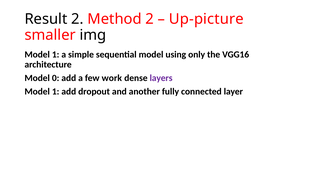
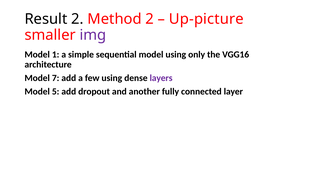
img colour: black -> purple
0: 0 -> 7
few work: work -> using
1 at (56, 92): 1 -> 5
